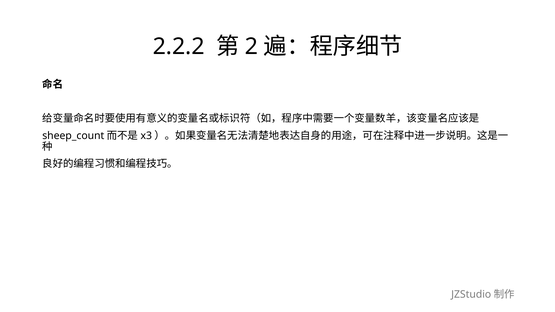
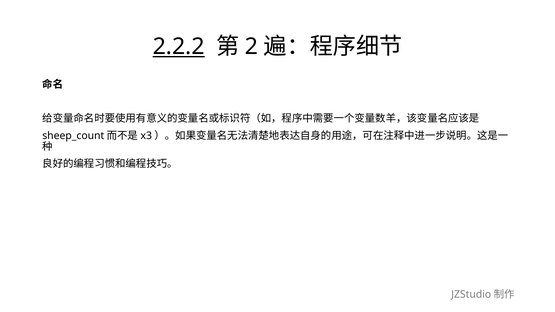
2.2.2 underline: none -> present
